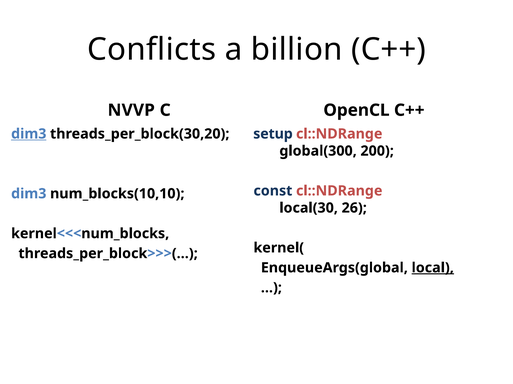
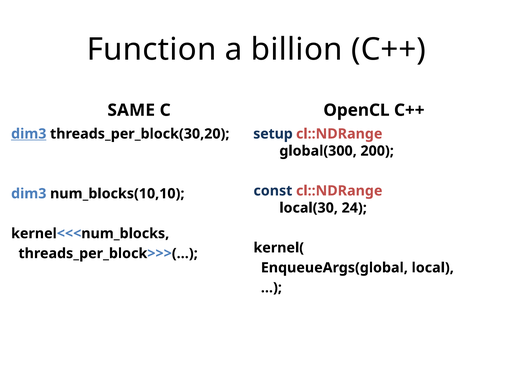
Conflicts: Conflicts -> Function
NVVP: NVVP -> SAME
26: 26 -> 24
local underline: present -> none
